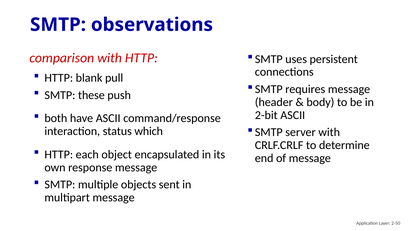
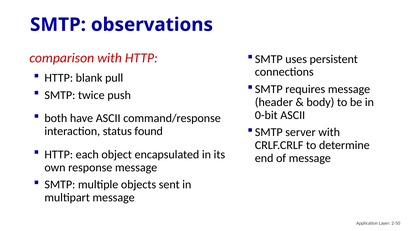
these: these -> twice
2-bit: 2-bit -> 0-bit
which: which -> found
